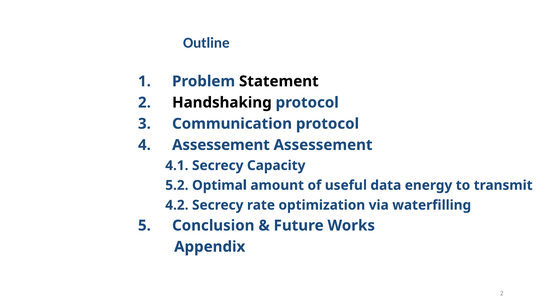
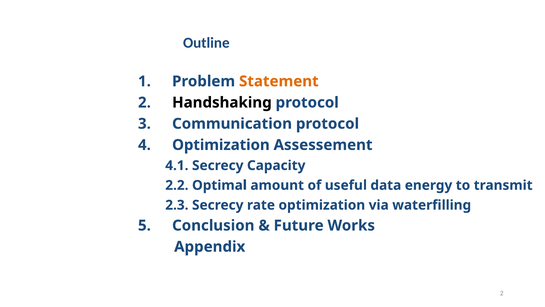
Statement colour: black -> orange
Assessement at (221, 145): Assessement -> Optimization
5.2: 5.2 -> 2.2
4.2: 4.2 -> 2.3
